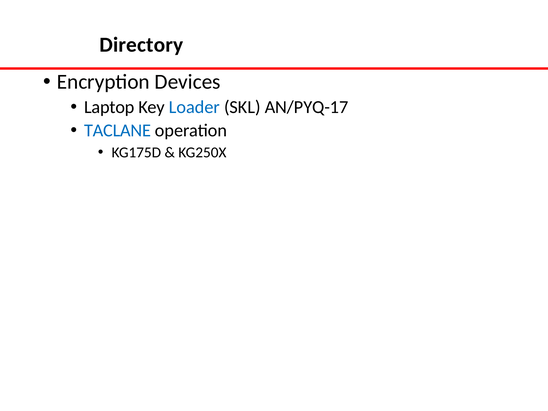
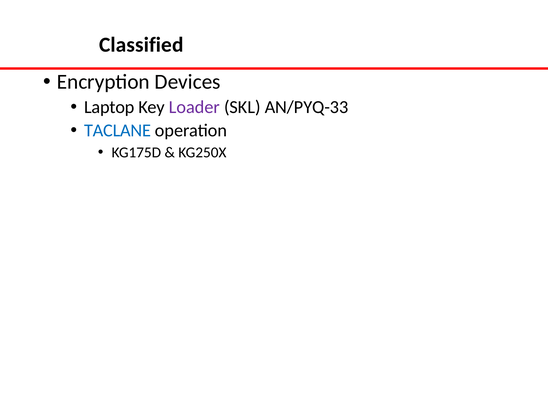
Directory: Directory -> Classified
Loader colour: blue -> purple
AN/PYQ-17: AN/PYQ-17 -> AN/PYQ-33
